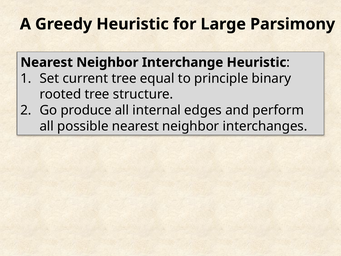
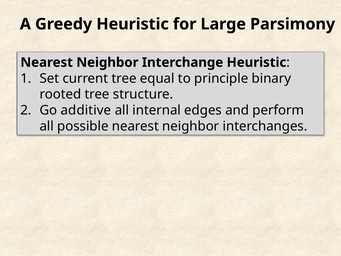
produce: produce -> additive
